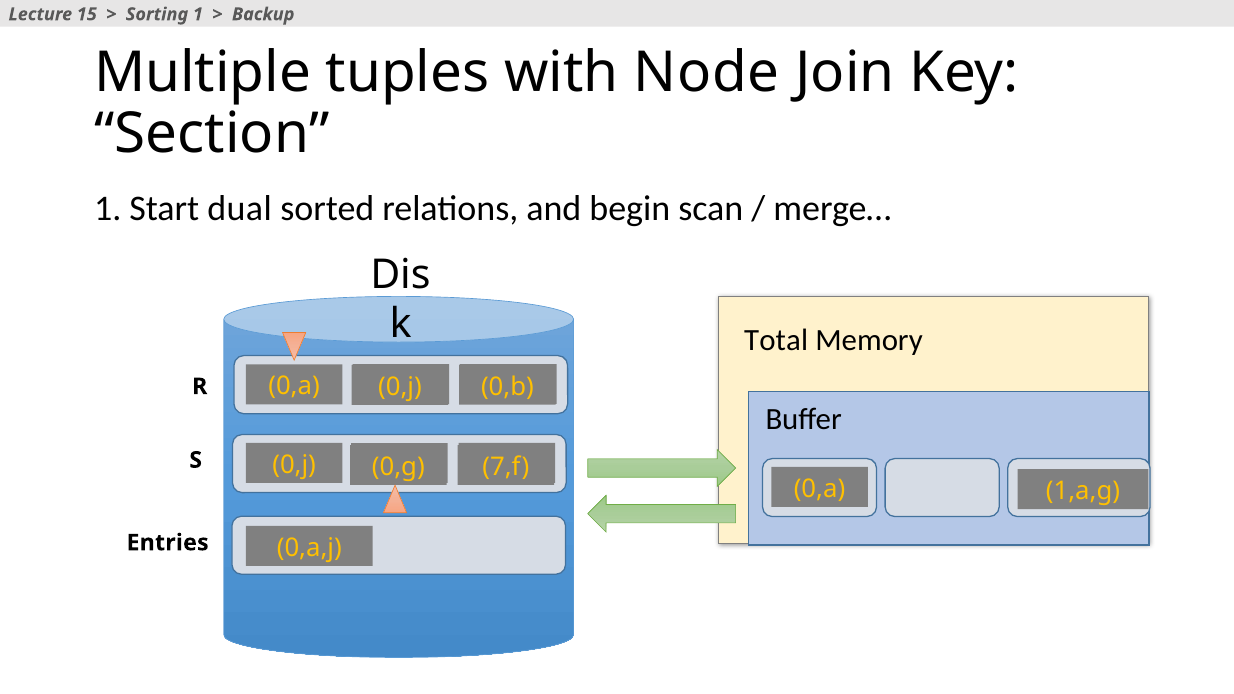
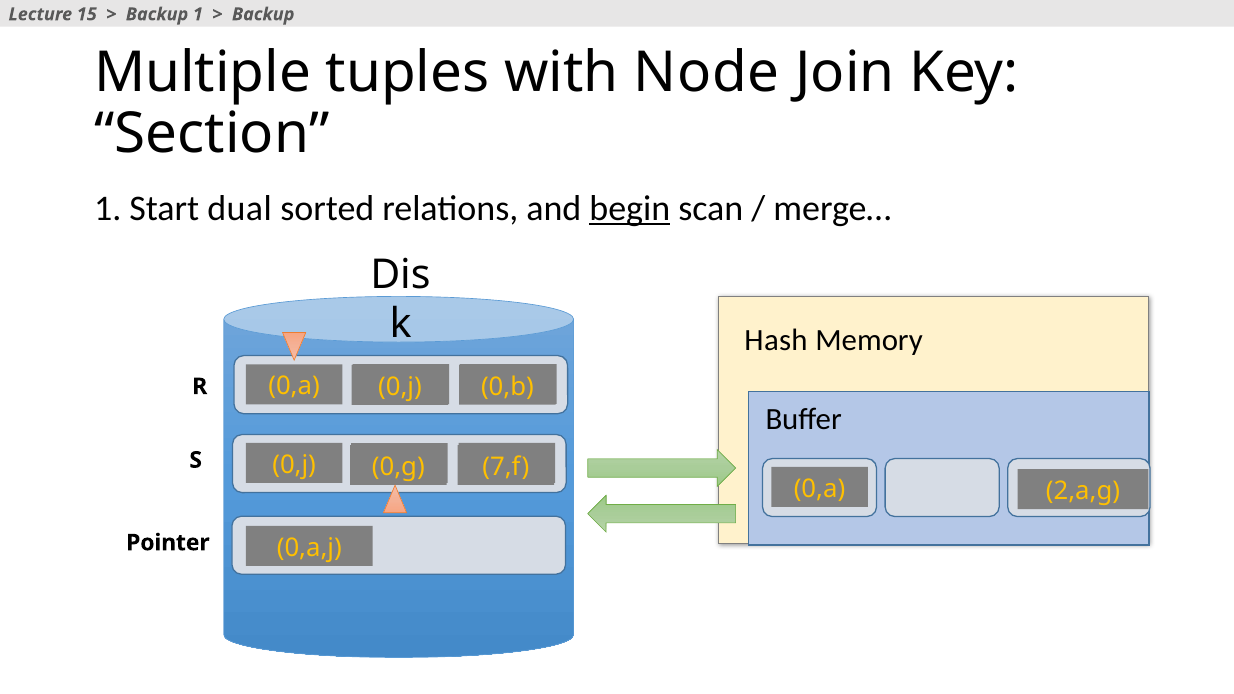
Sorting at (157, 14): Sorting -> Backup
begin underline: none -> present
Total: Total -> Hash
1,a,g: 1,a,g -> 2,a,g
Entries: Entries -> Pointer
